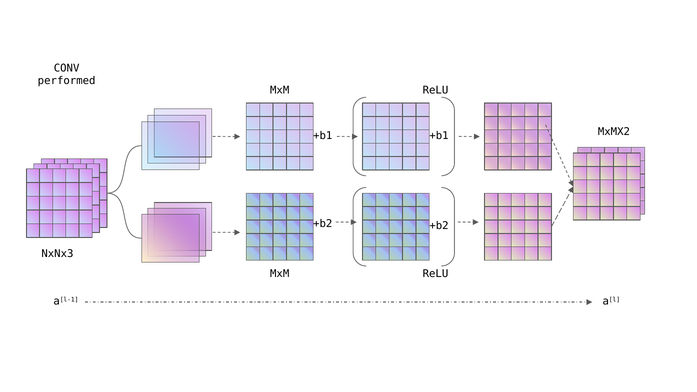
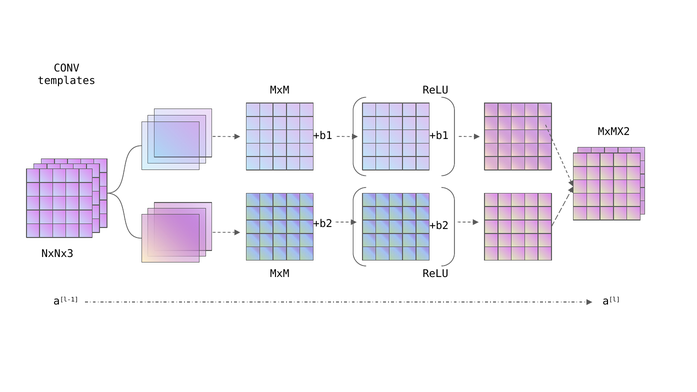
performed: performed -> templates
